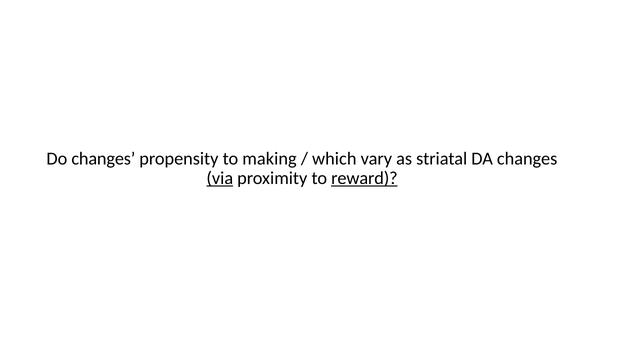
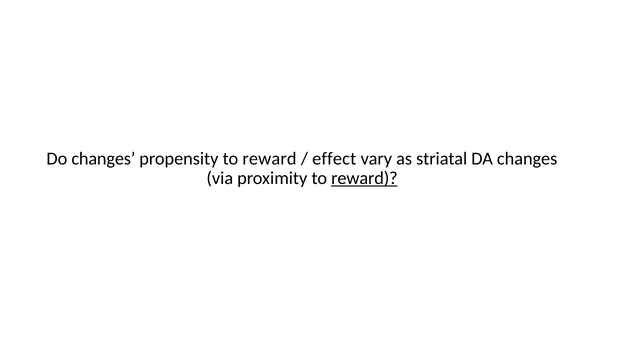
propensity to making: making -> reward
which: which -> effect
via underline: present -> none
